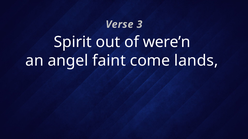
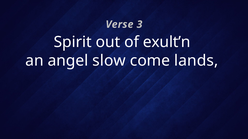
were’n: were’n -> exult’n
faint: faint -> slow
